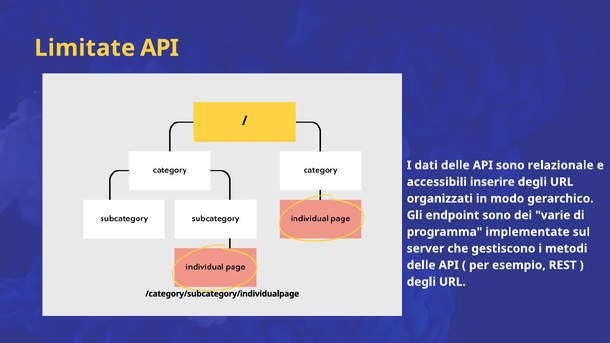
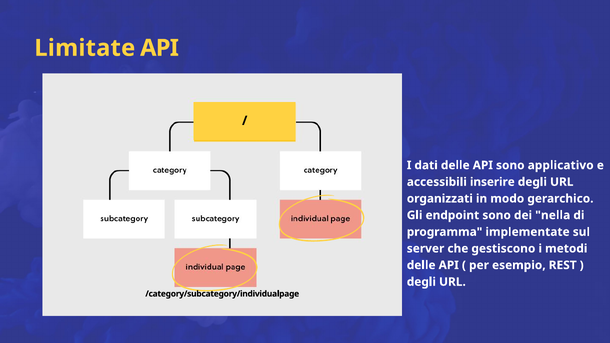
relazionale: relazionale -> applicativo
varie: varie -> nella
